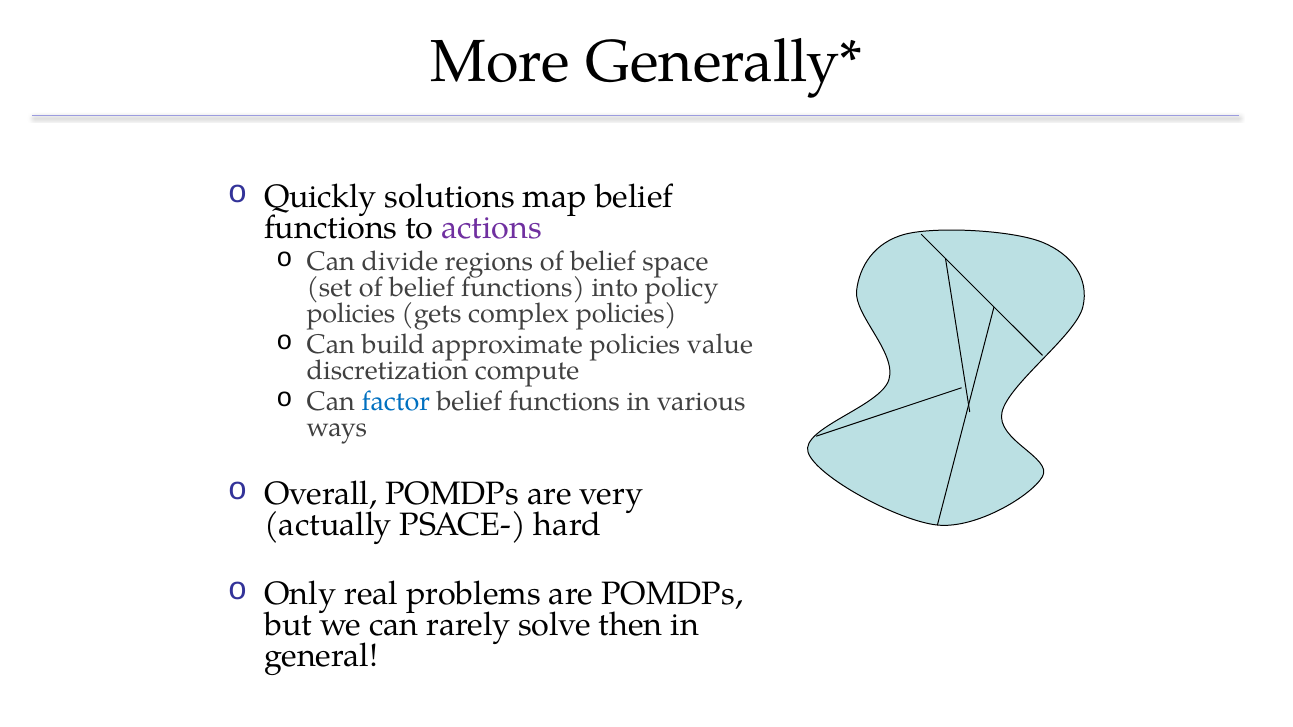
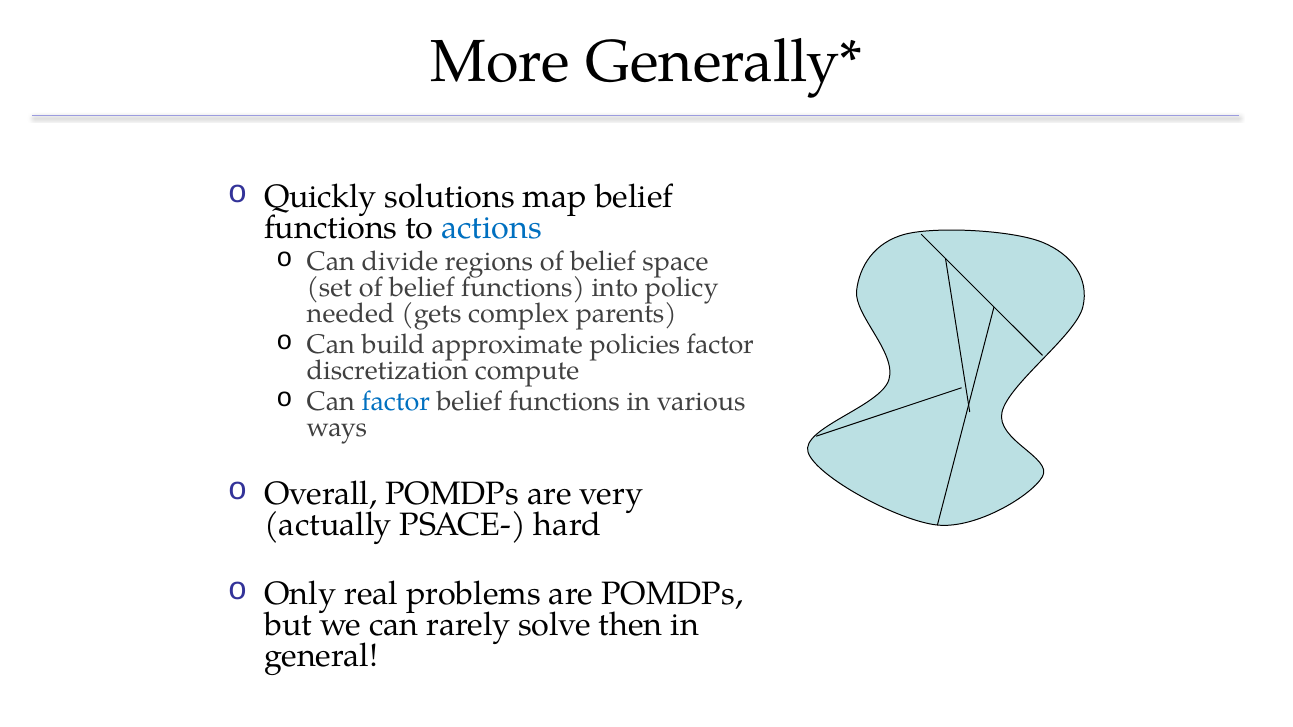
actions colour: purple -> blue
policies at (351, 314): policies -> needed
complex policies: policies -> parents
policies value: value -> factor
